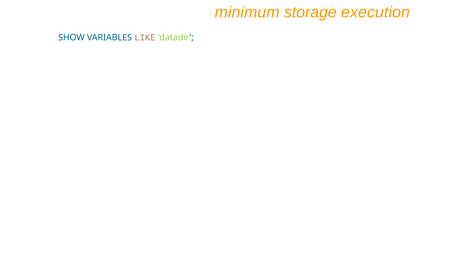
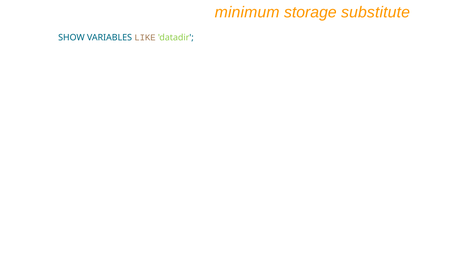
execution: execution -> substitute
